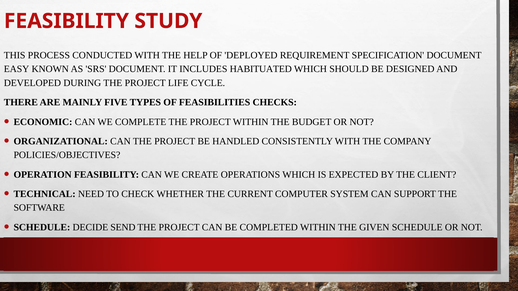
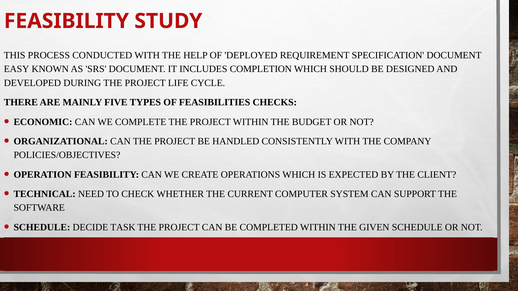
HABITUATED: HABITUATED -> COMPLETION
SEND: SEND -> TASK
